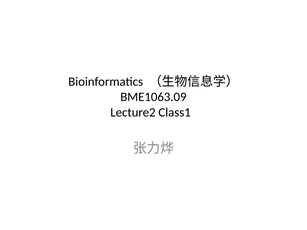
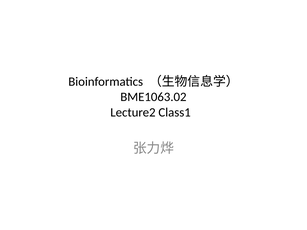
BME1063.09: BME1063.09 -> BME1063.02
